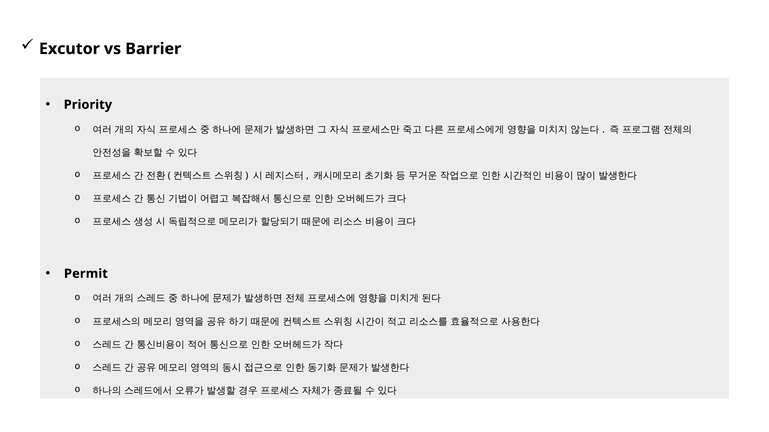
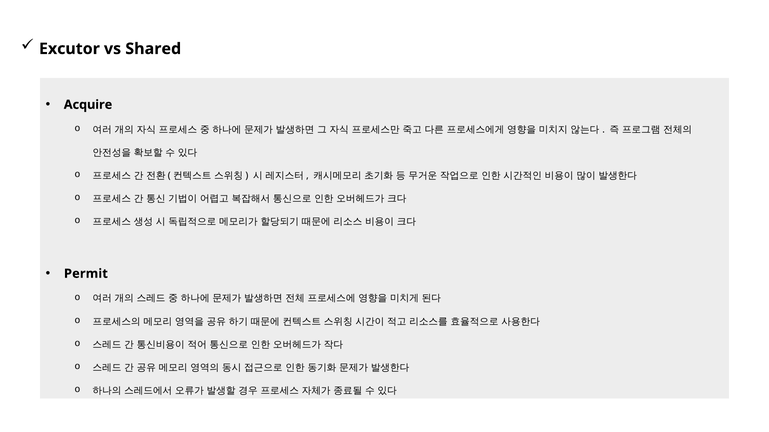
Barrier: Barrier -> Shared
Priority: Priority -> Acquire
